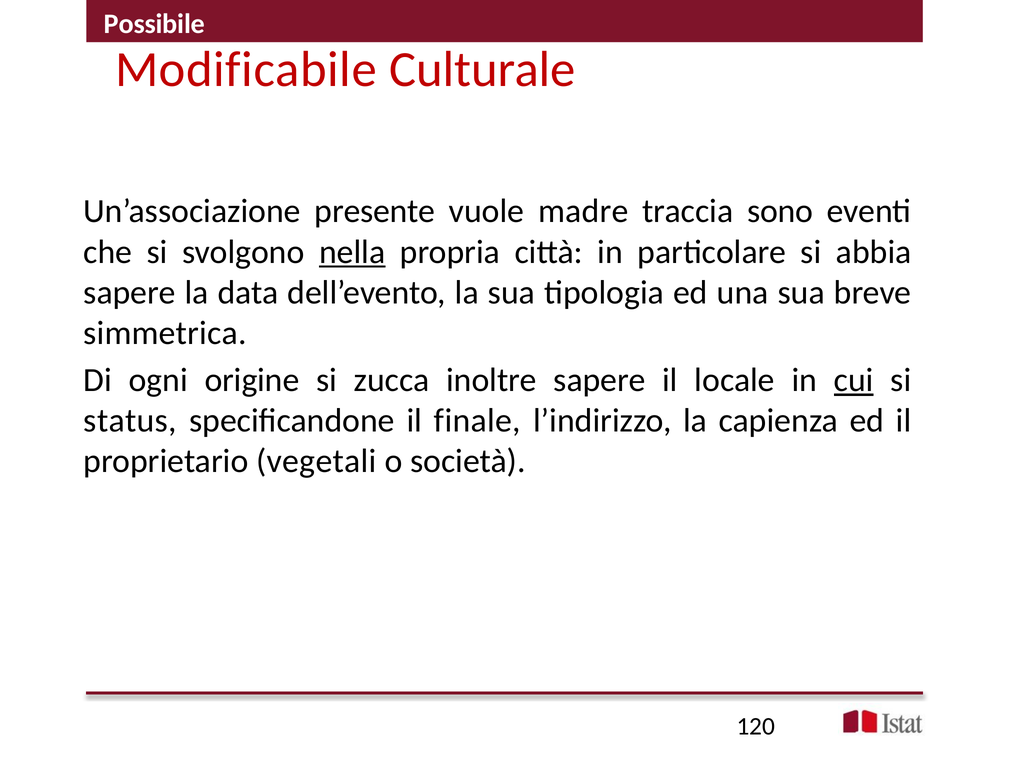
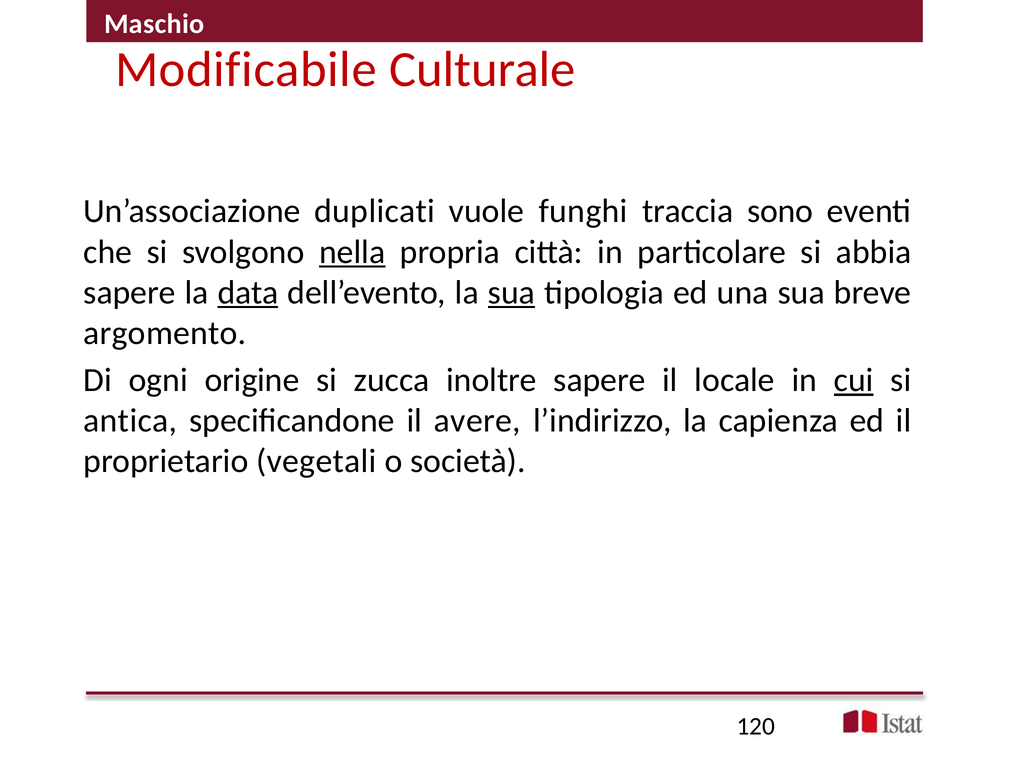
Possibile: Possibile -> Maschio
presente: presente -> duplicati
madre: madre -> funghi
data underline: none -> present
sua at (512, 293) underline: none -> present
simmetrica: simmetrica -> argomento
status: status -> antica
finale: finale -> avere
